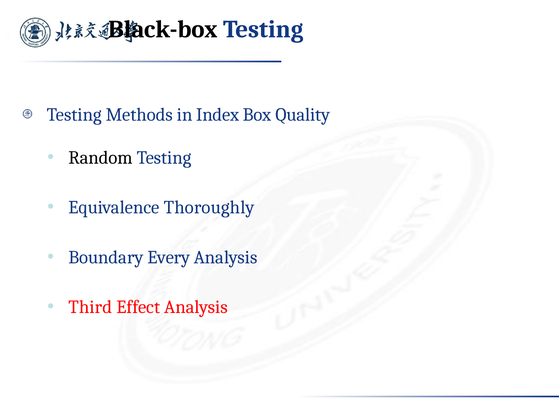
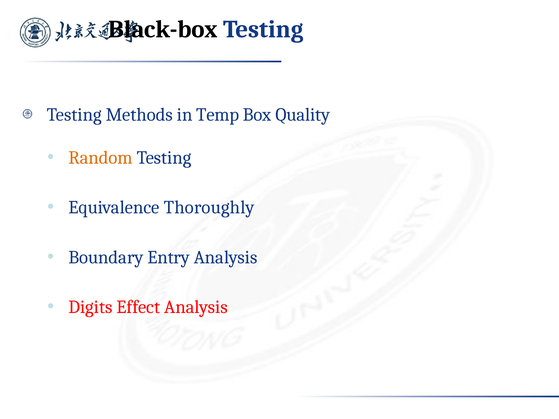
Index: Index -> Temp
Random colour: black -> orange
Every: Every -> Entry
Third: Third -> Digits
